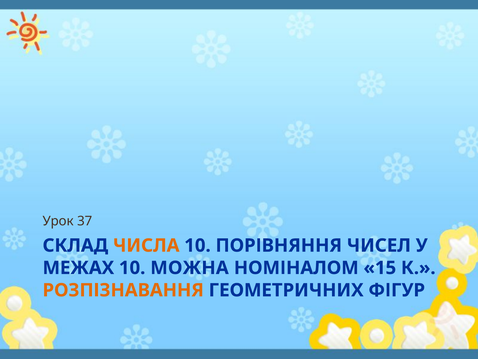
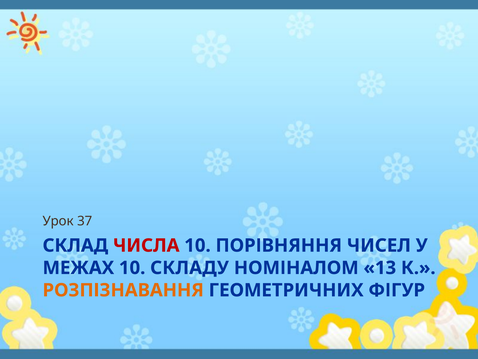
ЧИСЛА colour: orange -> red
МОЖНА: МОЖНА -> СКЛАДУ
15: 15 -> 13
